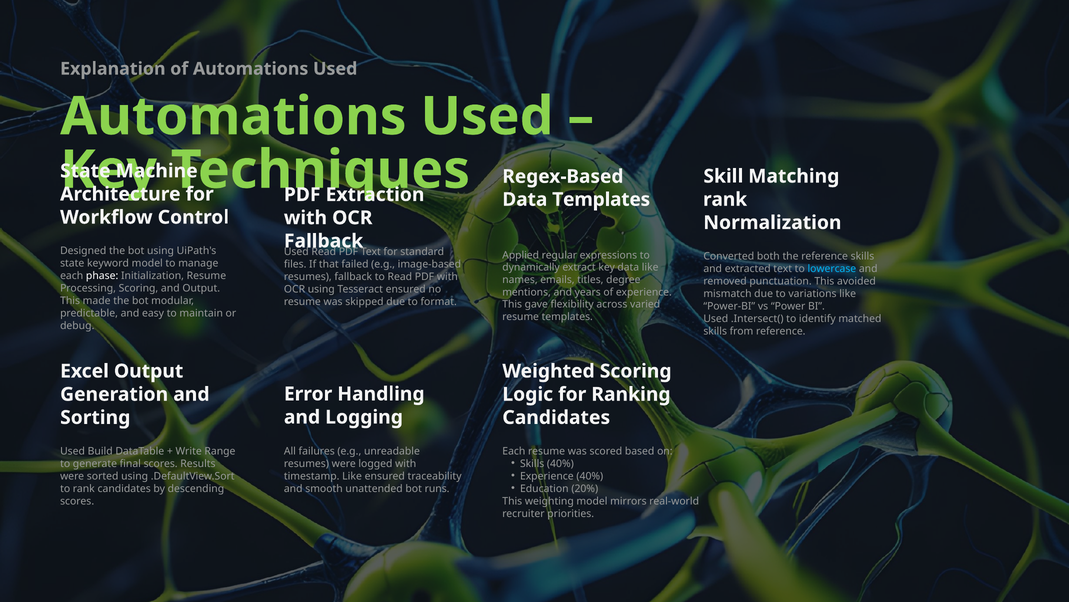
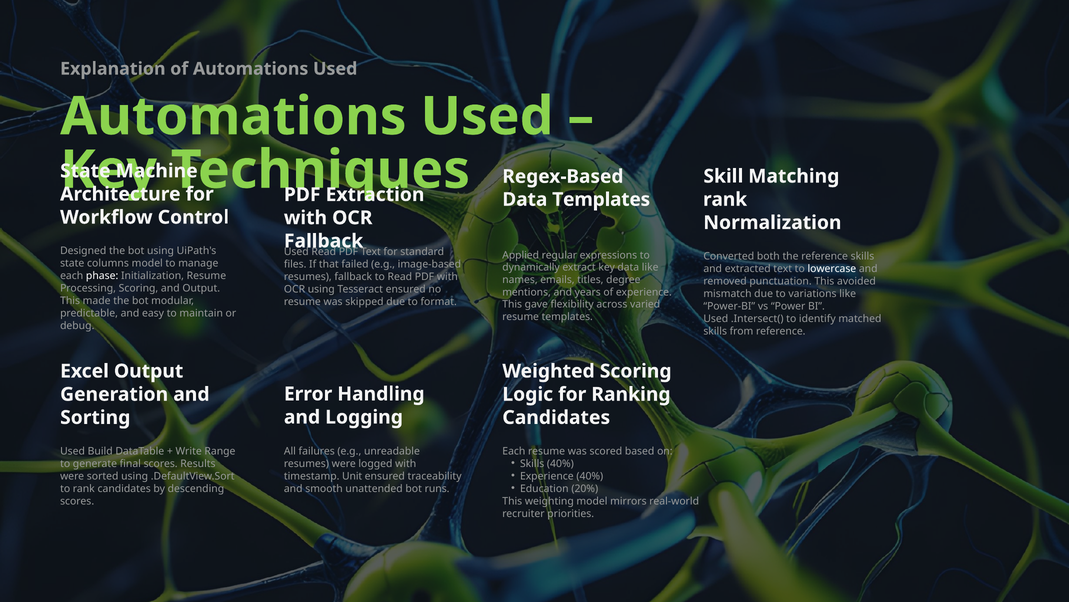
keyword: keyword -> columns
lowercase colour: light blue -> white
timestamp Like: Like -> Unit
